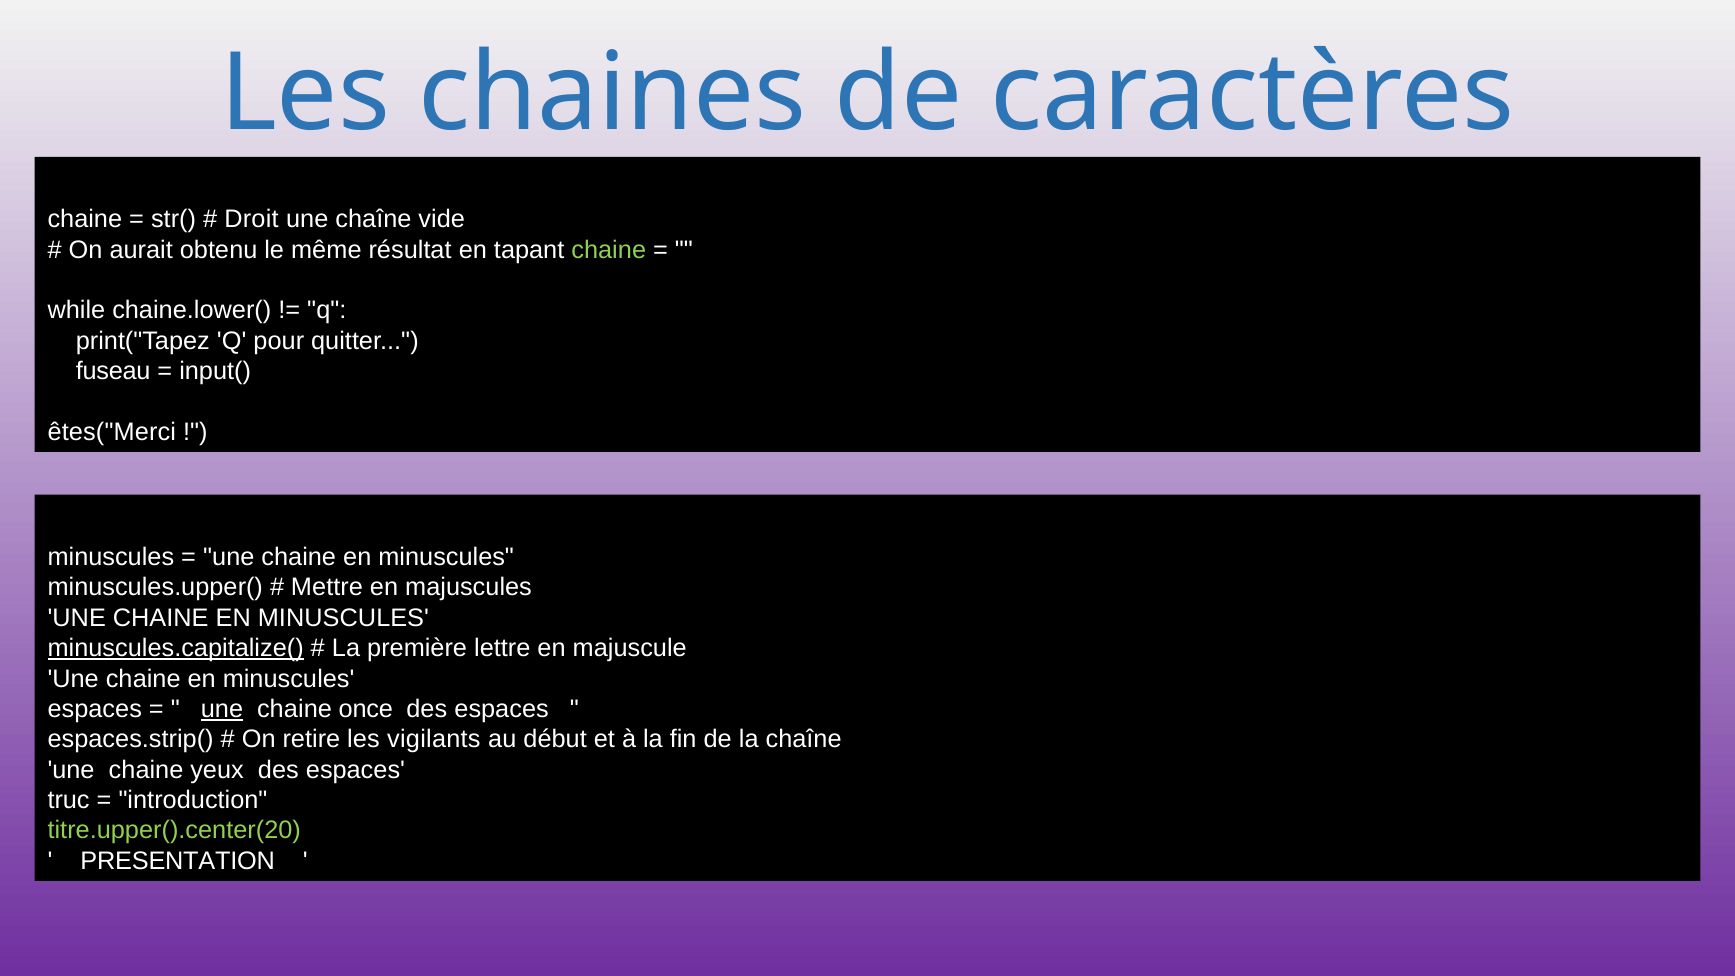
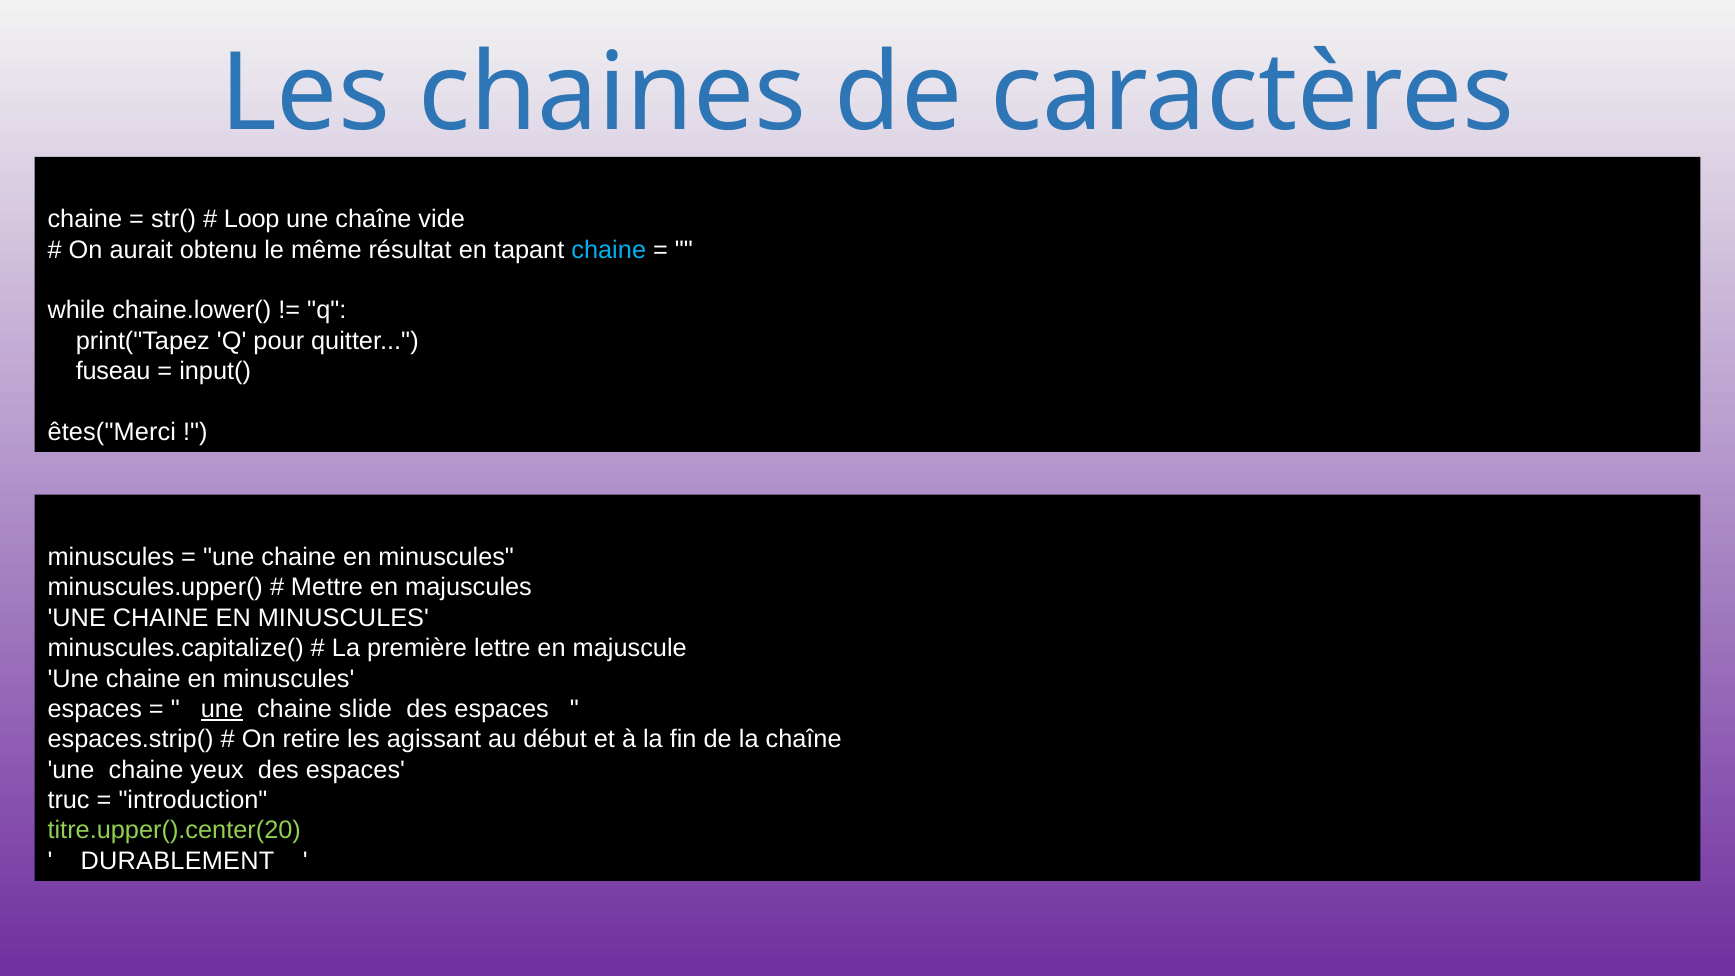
Droit: Droit -> Loop
chaine at (609, 250) colour: light green -> light blue
minuscules.capitalize( underline: present -> none
once: once -> slide
vigilants: vigilants -> agissant
PRESENTATION: PRESENTATION -> DURABLEMENT
